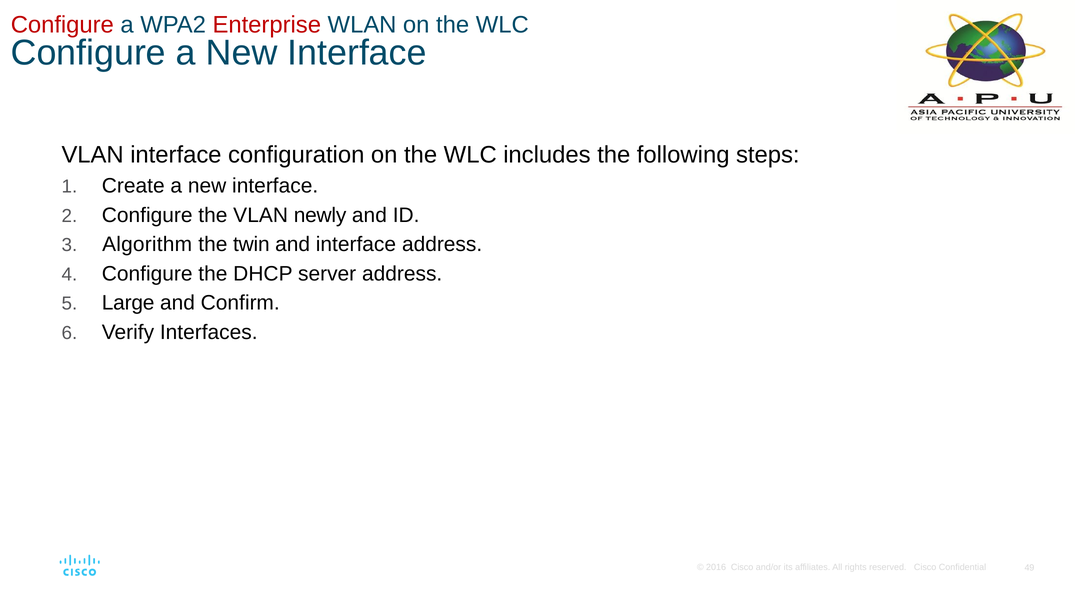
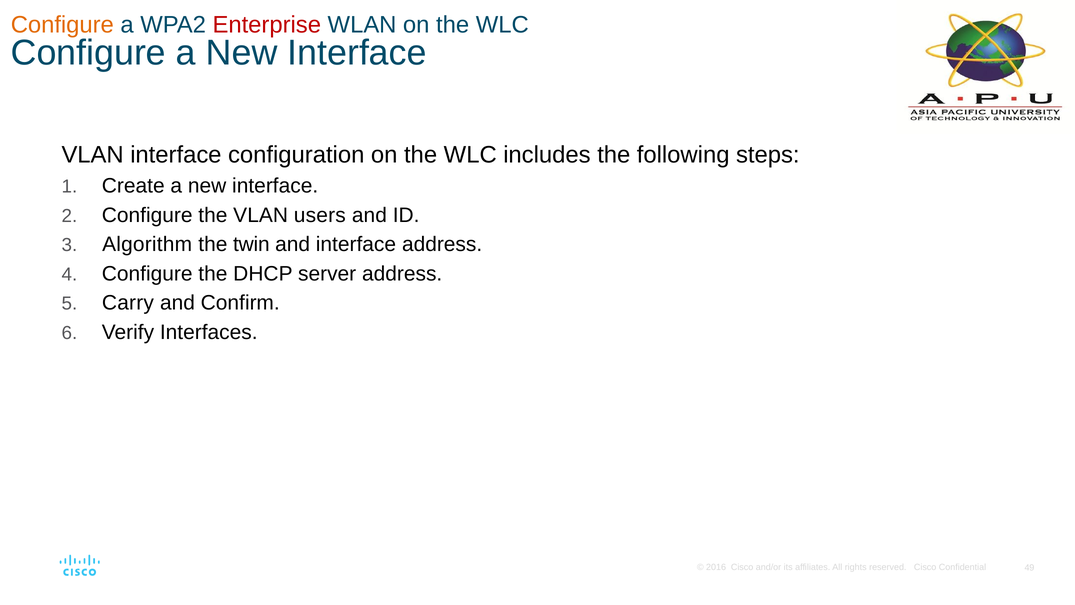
Configure at (62, 25) colour: red -> orange
newly: newly -> users
Large: Large -> Carry
